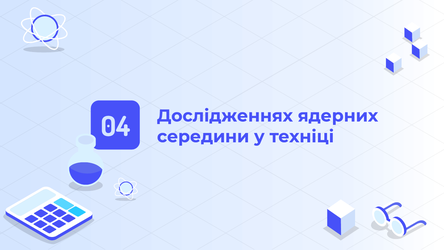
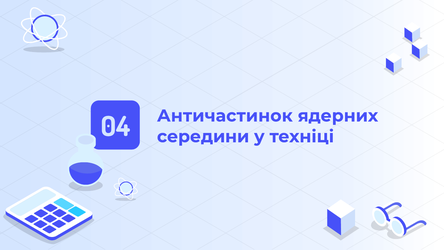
Дослідженнях: Дослідженнях -> Античастинок
